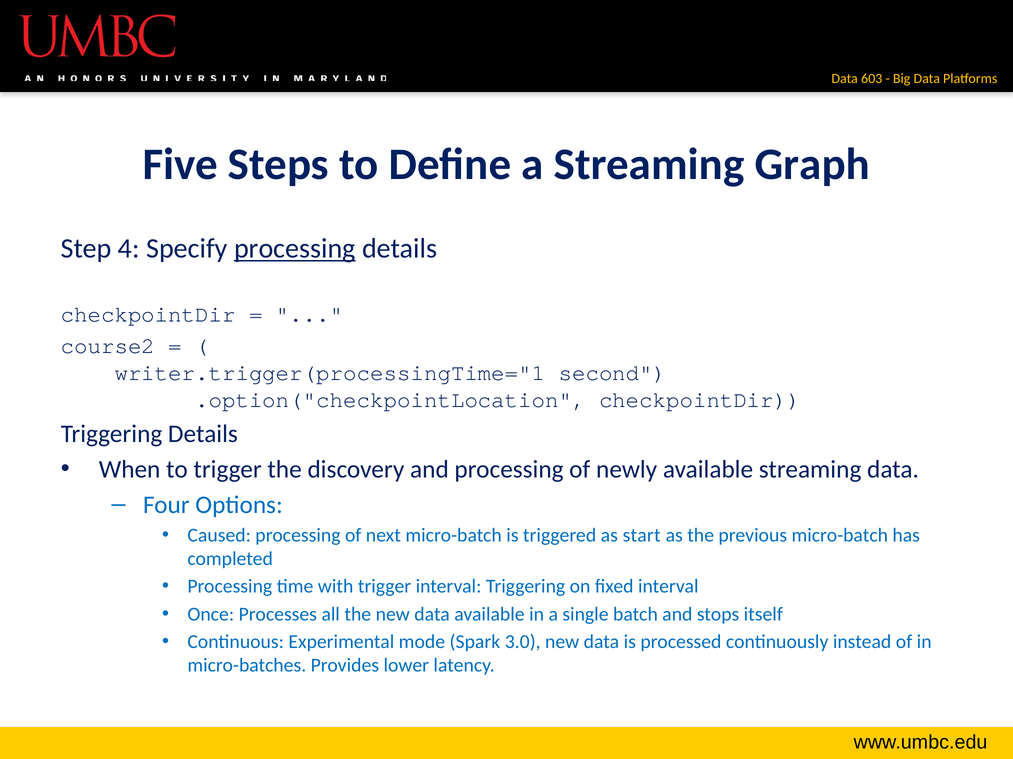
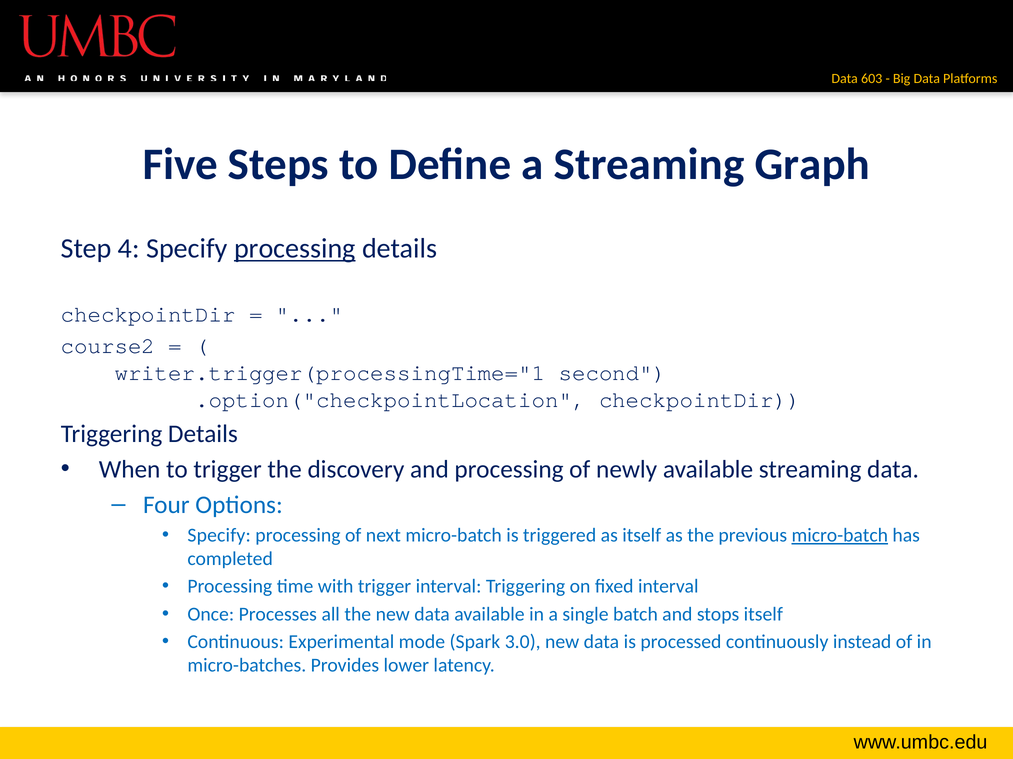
Caused at (219, 536): Caused -> Specify
as start: start -> itself
micro-batch at (840, 536) underline: none -> present
